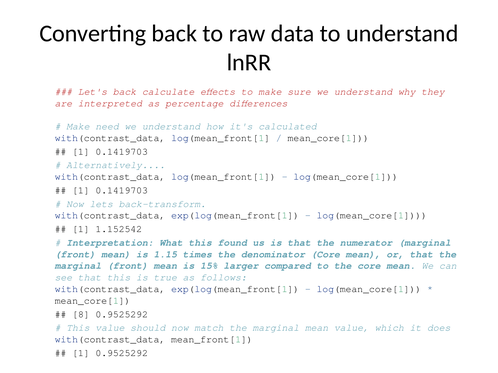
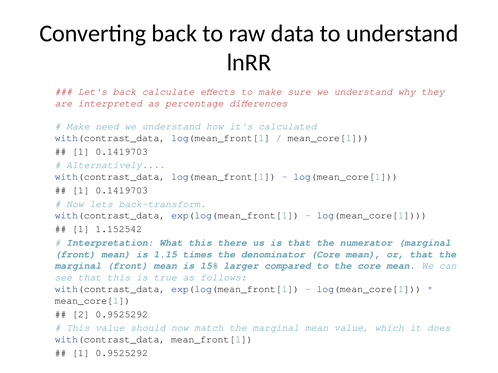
found: found -> there
8: 8 -> 2
